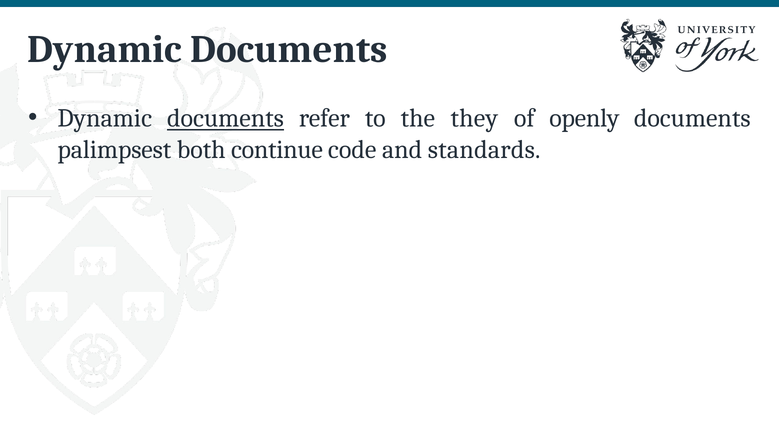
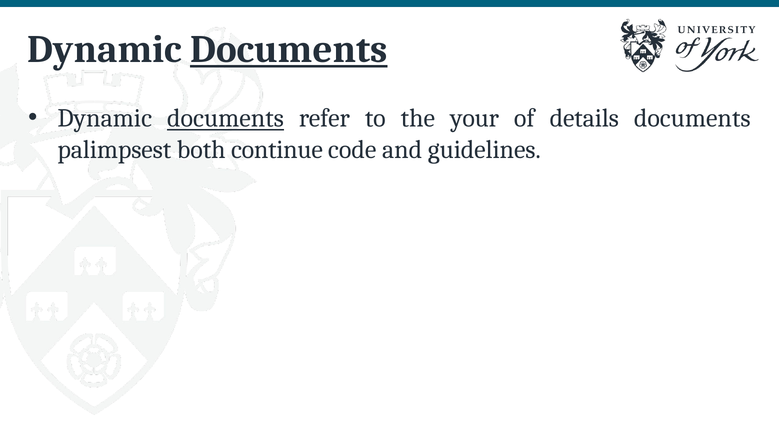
Documents at (289, 50) underline: none -> present
they: they -> your
openly: openly -> details
standards: standards -> guidelines
